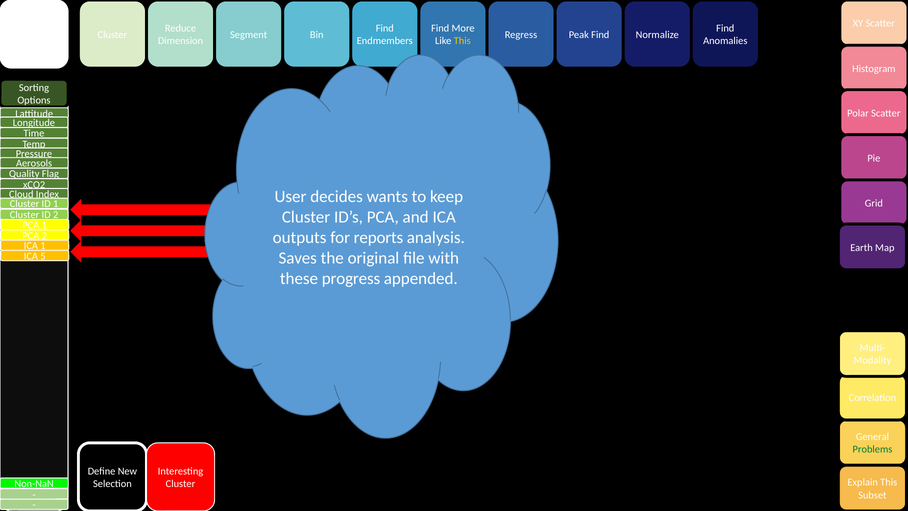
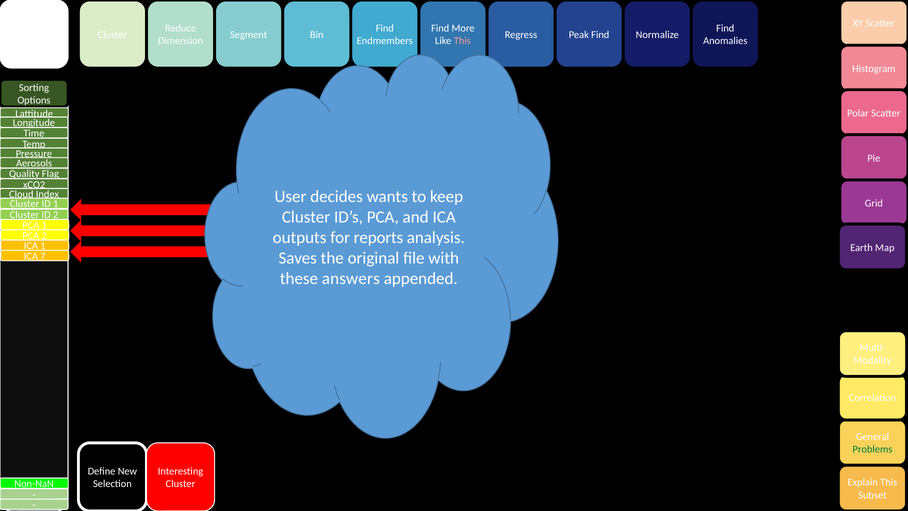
This at (462, 41) colour: yellow -> pink
5: 5 -> 7
progress: progress -> answers
